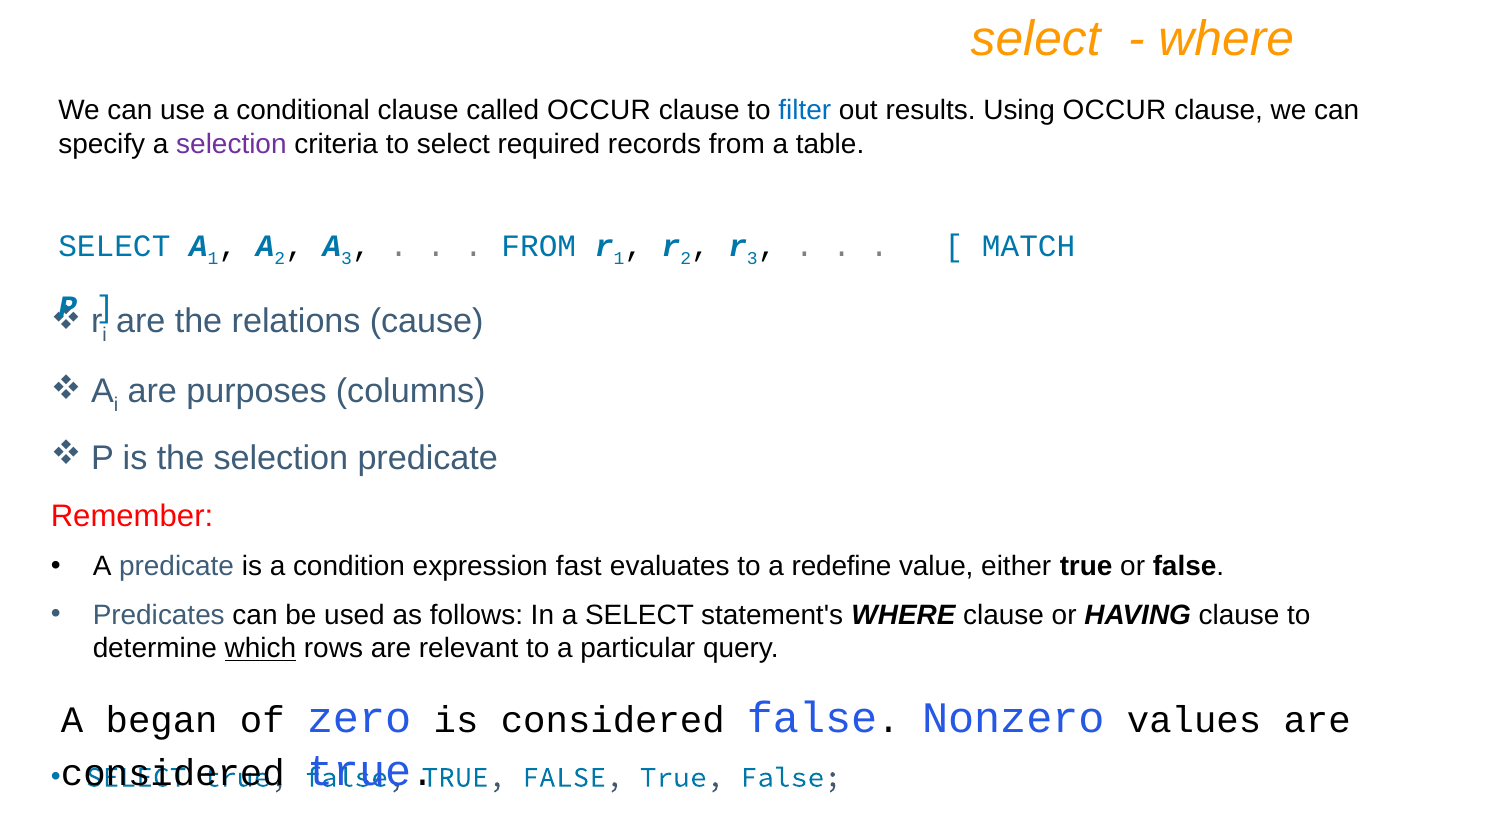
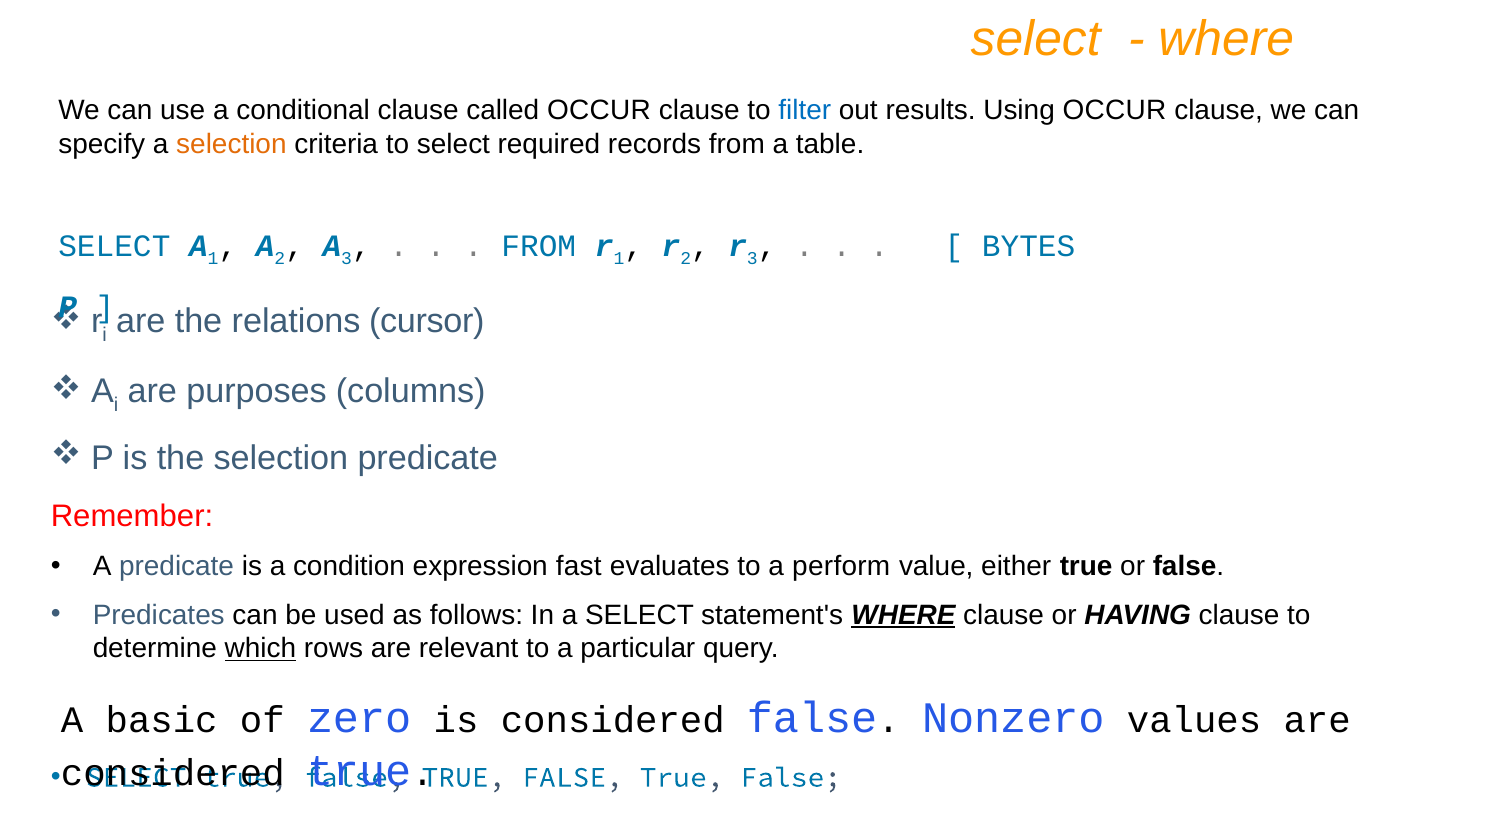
selection at (231, 144) colour: purple -> orange
MATCH: MATCH -> BYTES
cause: cause -> cursor
redefine: redefine -> perform
WHERE at (903, 615) underline: none -> present
began: began -> basic
